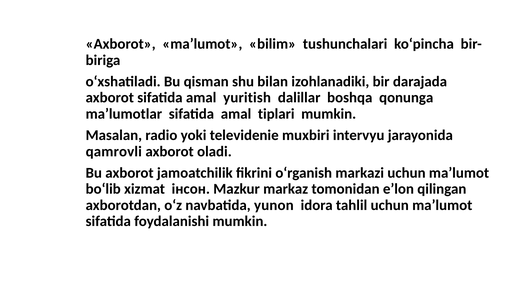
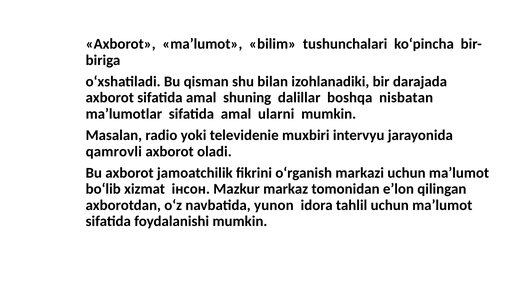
yuritish: yuritish -> shuning
qonunga: qonunga -> nisbatan
tiplari: tiplari -> ularni
